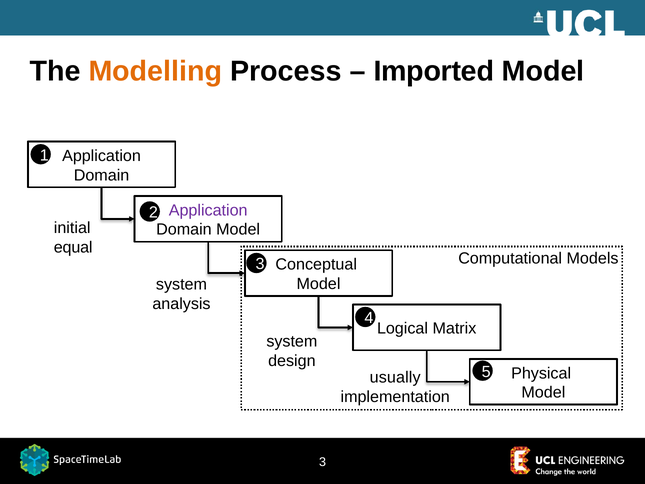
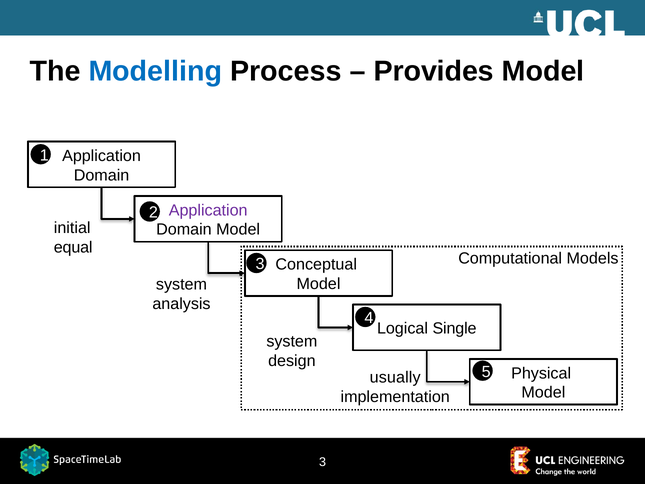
Modelling colour: orange -> blue
Imported: Imported -> Provides
Matrix: Matrix -> Single
